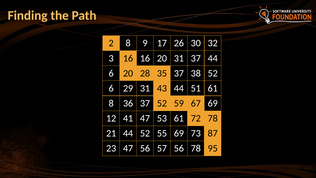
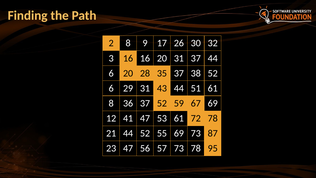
57 56: 56 -> 73
